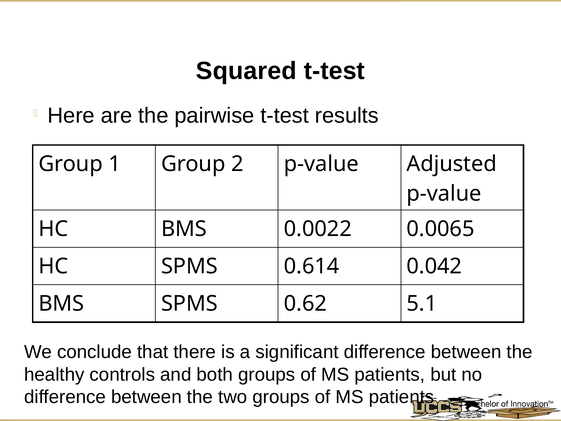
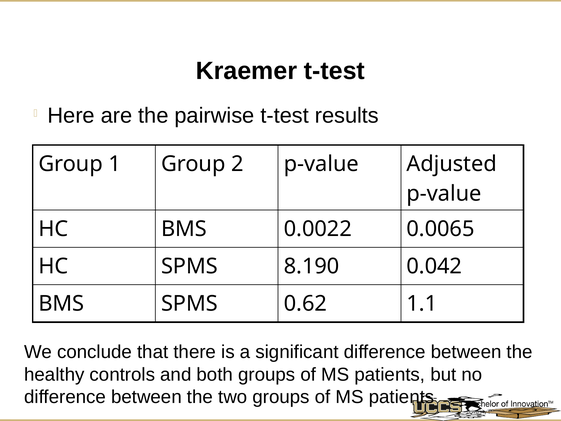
Squared: Squared -> Kraemer
0.614: 0.614 -> 8.190
5.1: 5.1 -> 1.1
